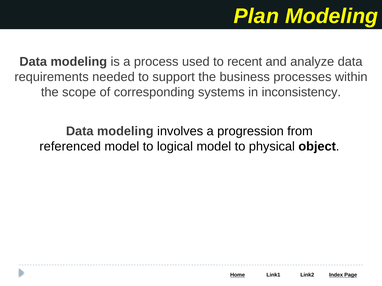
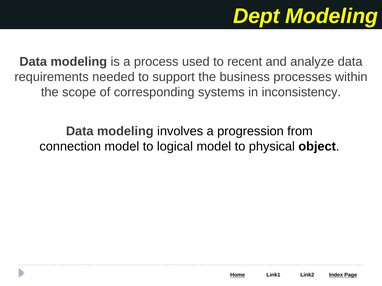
Plan: Plan -> Dept
referenced: referenced -> connection
